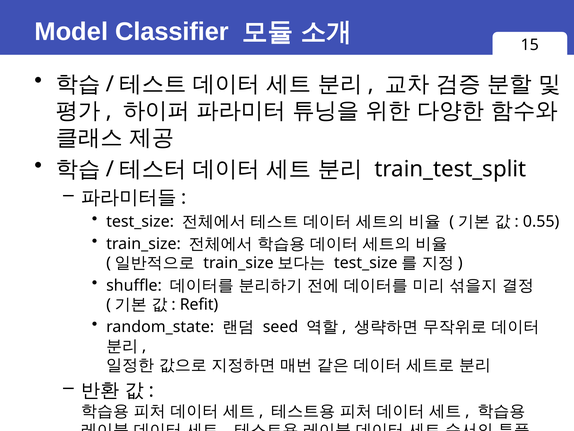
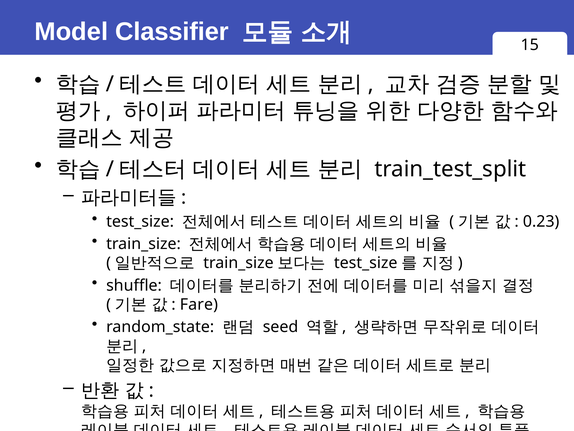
0.55: 0.55 -> 0.23
Refit: Refit -> Fare
